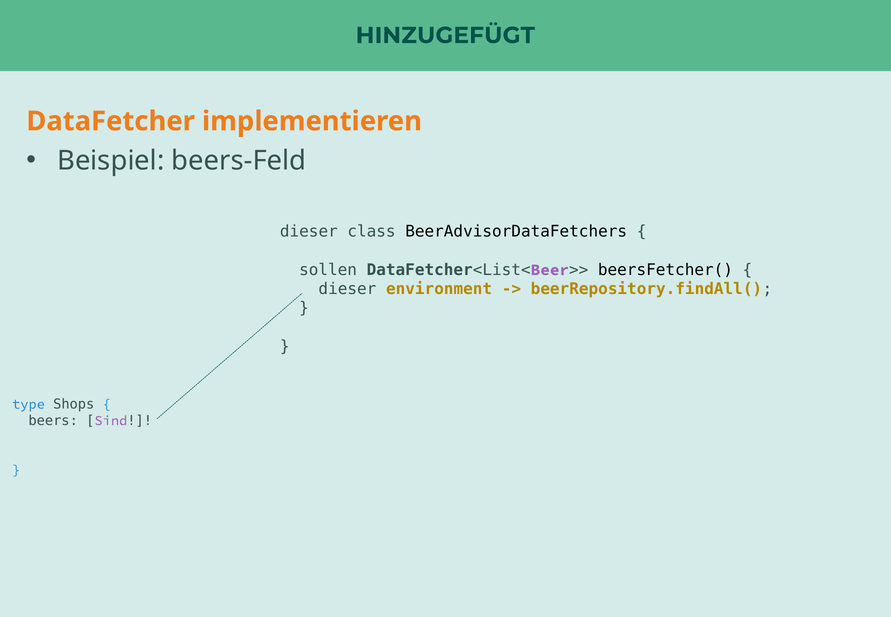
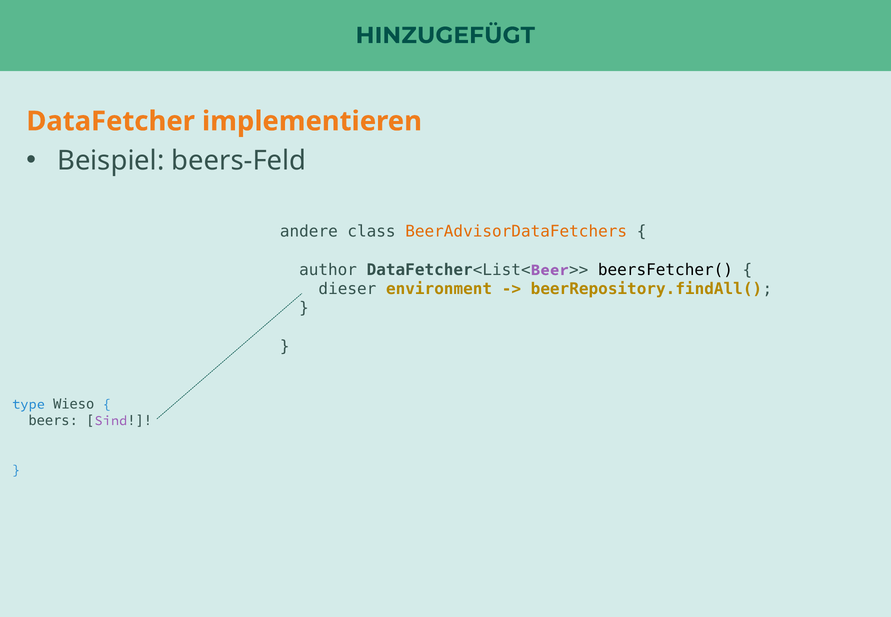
dieser at (309, 231): dieser -> andere
BeerAdvisorDataFetchers colour: black -> orange
sollen: sollen -> author
Shops: Shops -> Wieso
